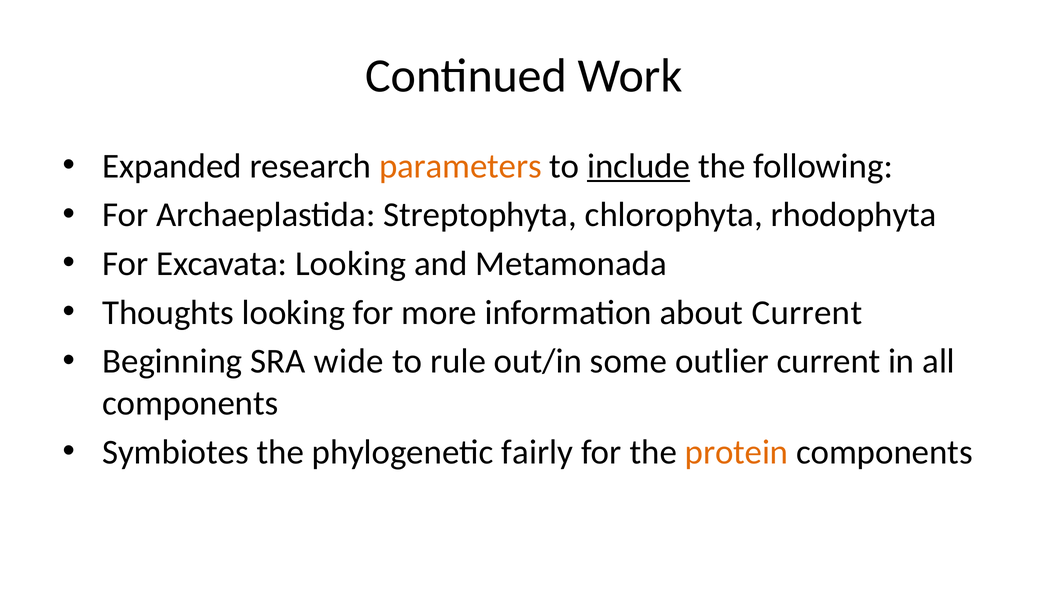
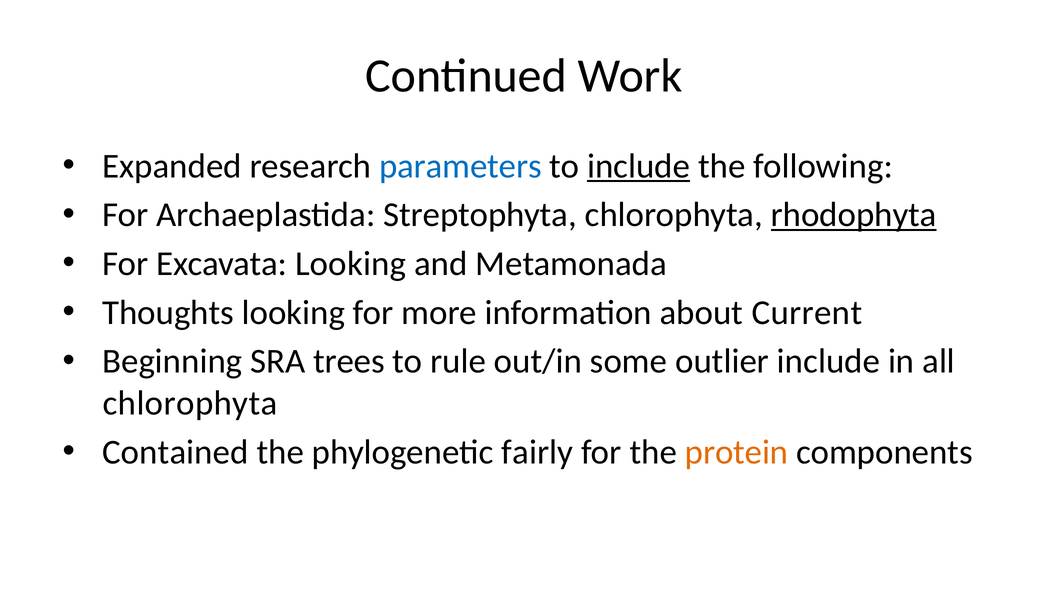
parameters colour: orange -> blue
rhodophyta underline: none -> present
wide: wide -> trees
outlier current: current -> include
components at (190, 404): components -> chlorophyta
Symbiotes: Symbiotes -> Contained
